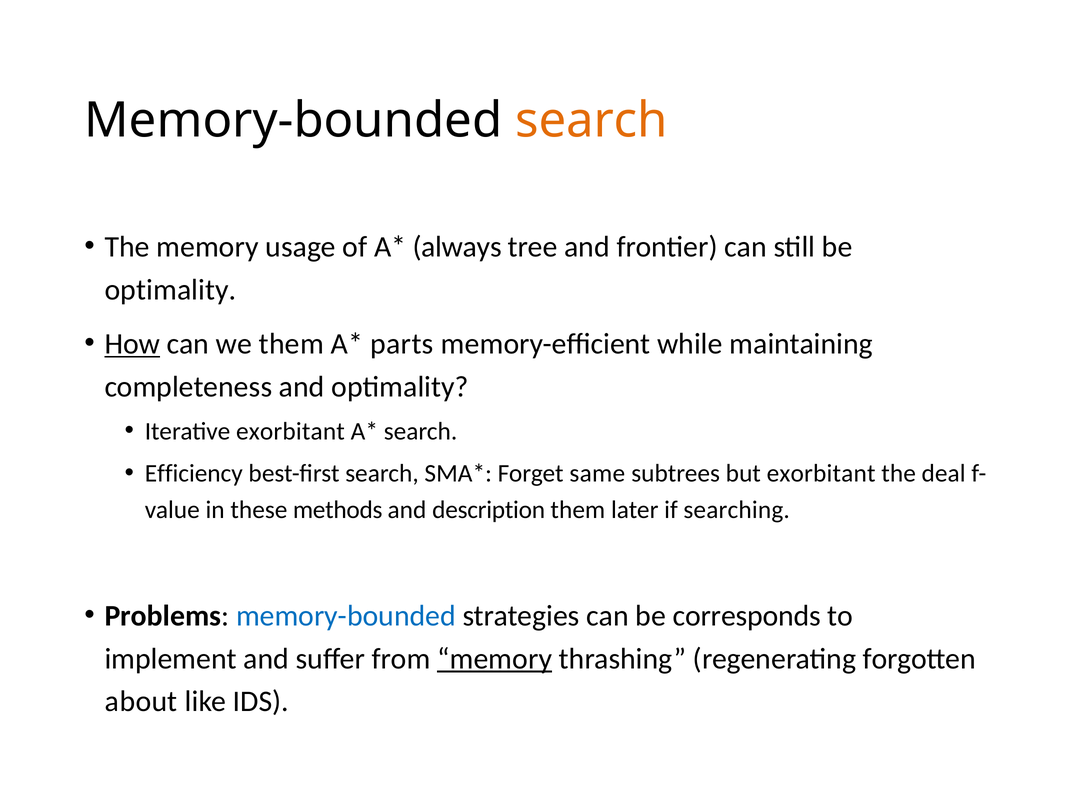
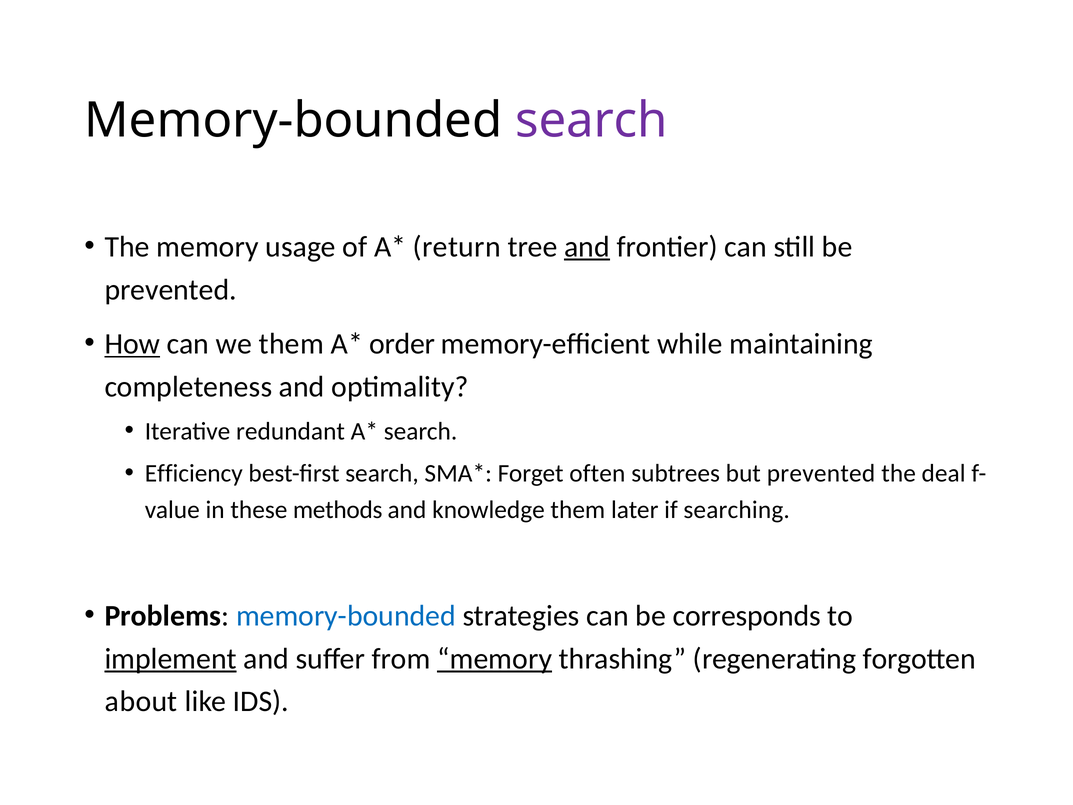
search at (591, 120) colour: orange -> purple
always: always -> return
and at (587, 247) underline: none -> present
optimality at (171, 290): optimality -> prevented
parts: parts -> order
Iterative exorbitant: exorbitant -> redundant
same: same -> often
but exorbitant: exorbitant -> prevented
description: description -> knowledge
implement underline: none -> present
